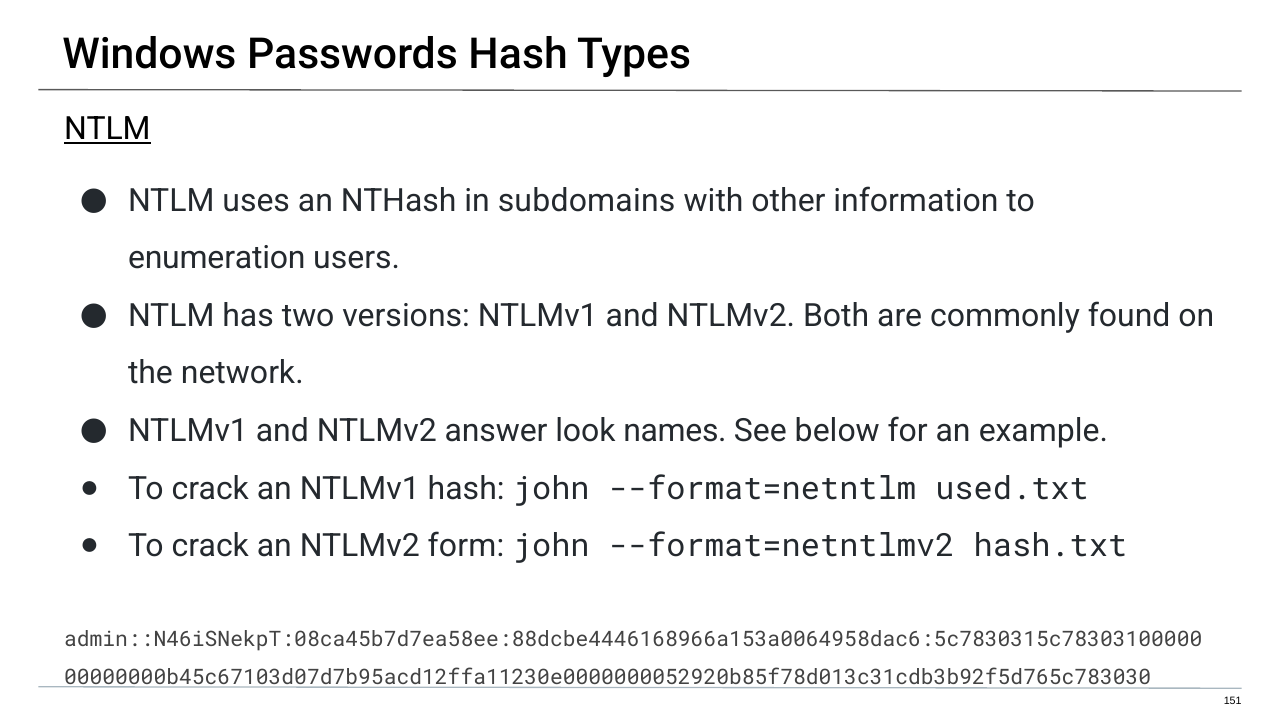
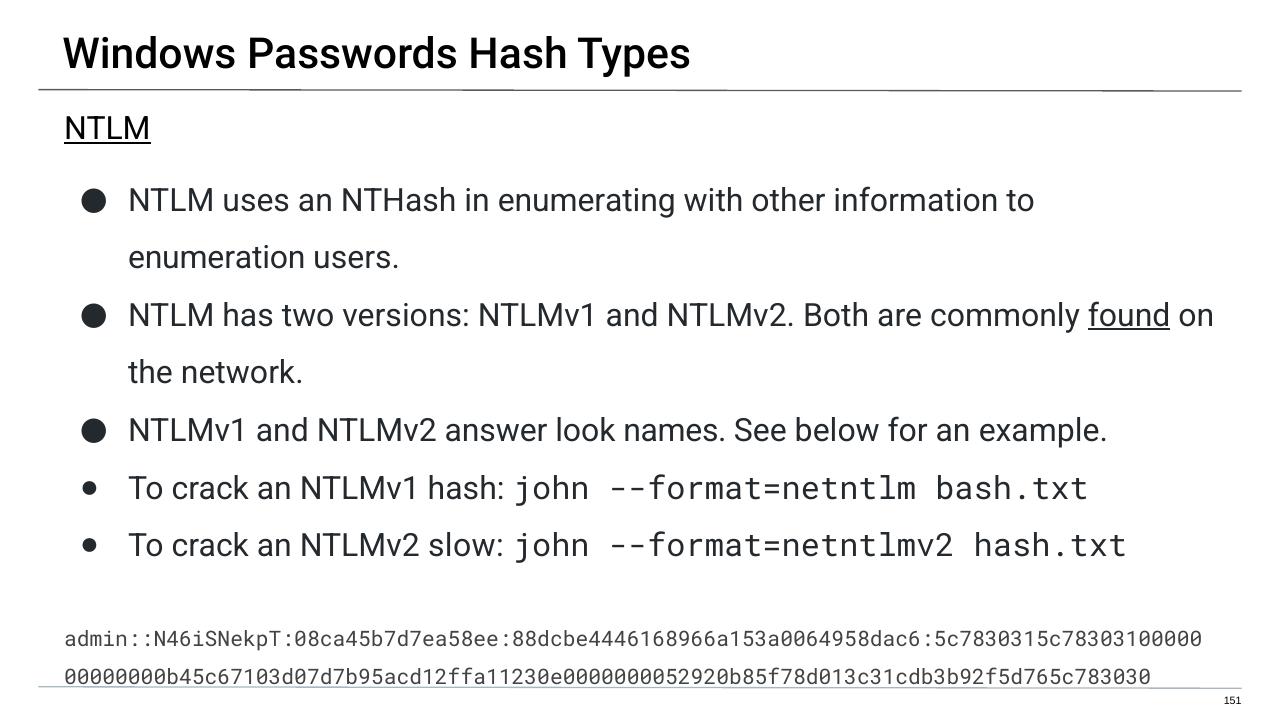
subdomains: subdomains -> enumerating
found underline: none -> present
used.txt: used.txt -> bash.txt
form: form -> slow
